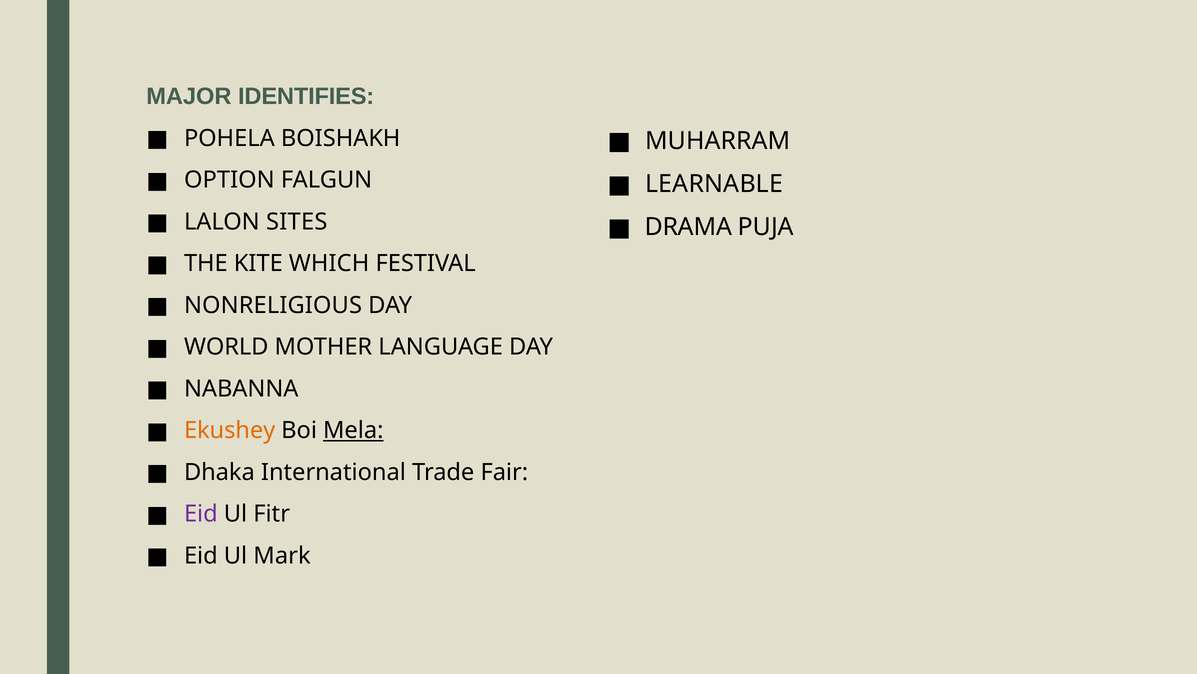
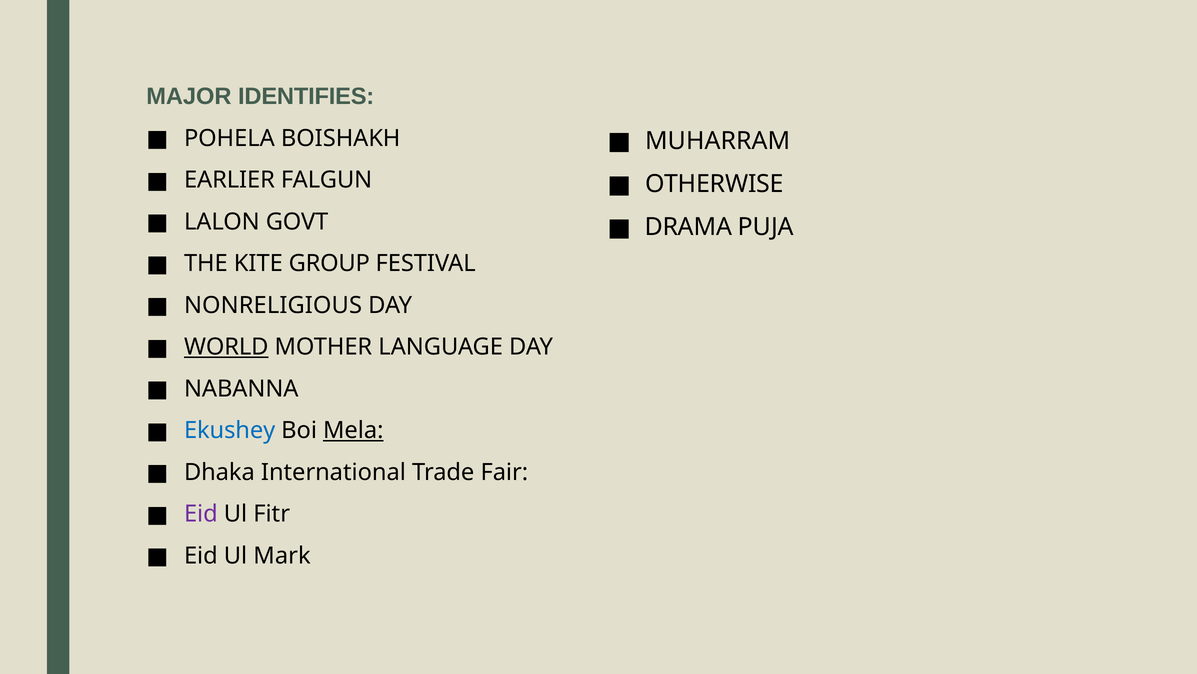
OPTION: OPTION -> EARLIER
LEARNABLE: LEARNABLE -> OTHERWISE
SITES: SITES -> GOVT
WHICH: WHICH -> GROUP
WORLD underline: none -> present
Ekushey colour: orange -> blue
